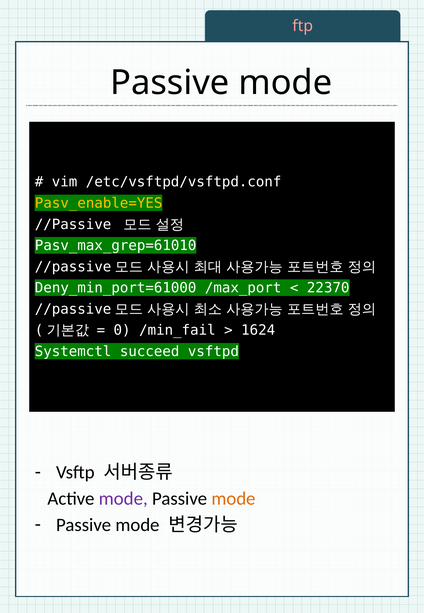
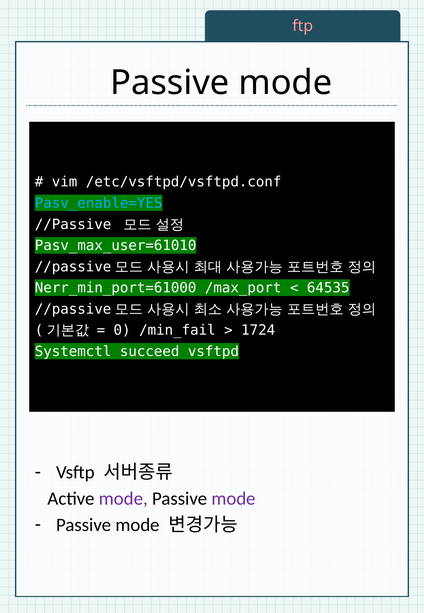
Pasv_enable=YES colour: yellow -> light blue
Pasv_max_grep=61010: Pasv_max_grep=61010 -> Pasv_max_user=61010
Deny_min_port=61000: Deny_min_port=61000 -> Nerr_min_port=61000
22370: 22370 -> 64535
1624: 1624 -> 1724
mode at (234, 498) colour: orange -> purple
